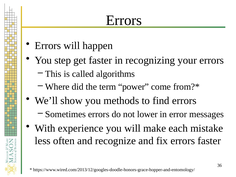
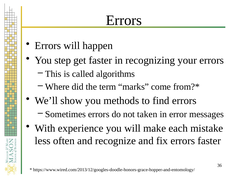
power: power -> marks
lower: lower -> taken
